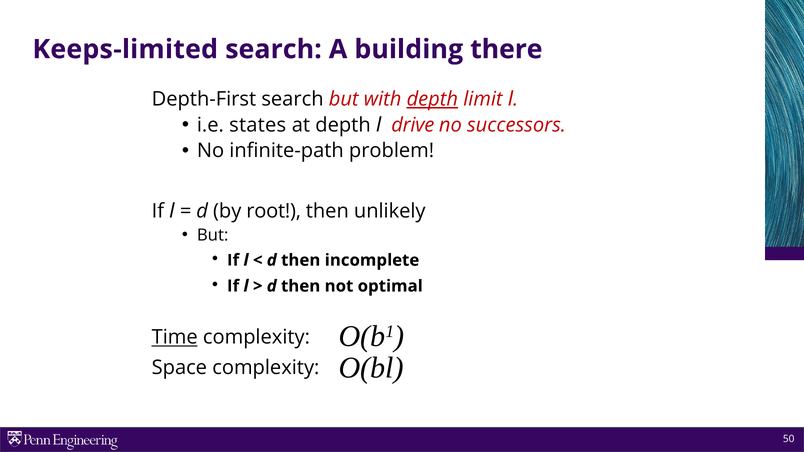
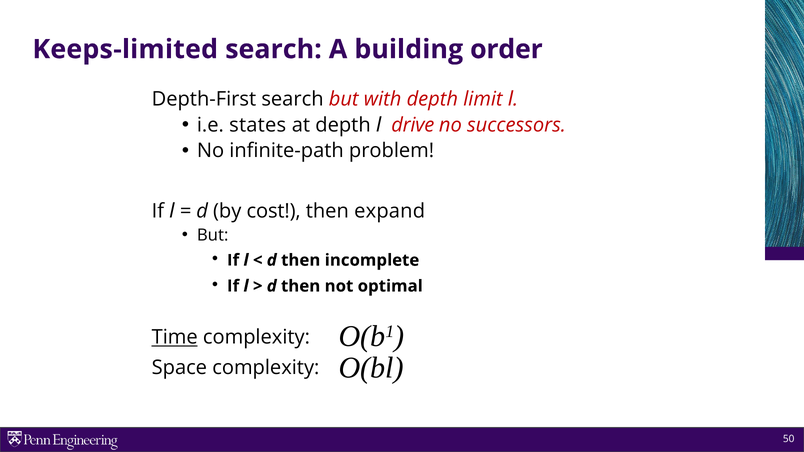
there: there -> order
depth at (432, 99) underline: present -> none
root: root -> cost
unlikely: unlikely -> expand
